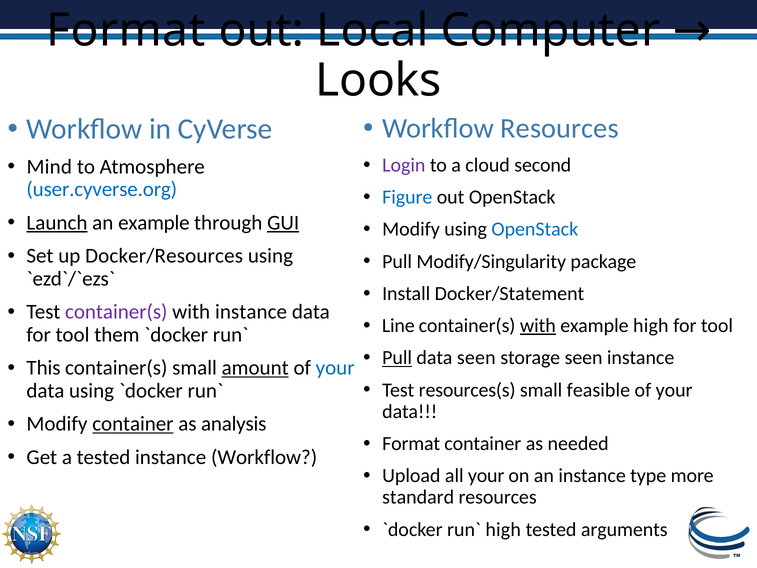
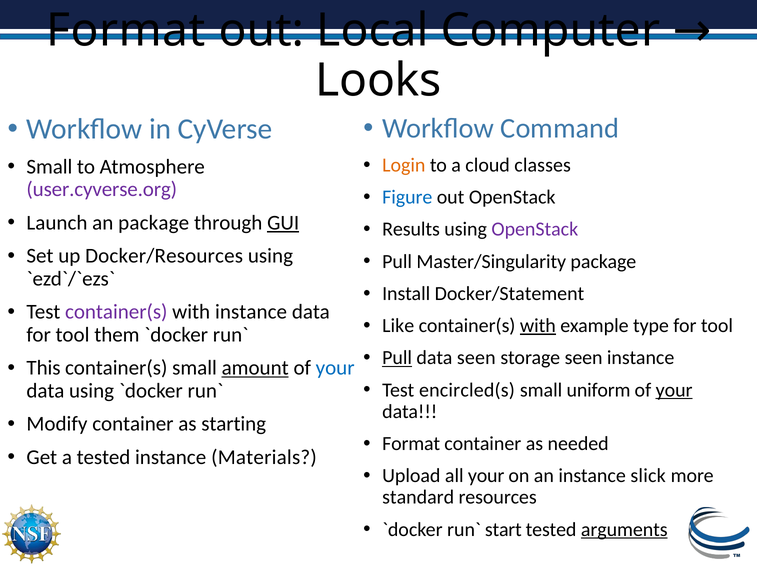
Workflow Resources: Resources -> Command
Login colour: purple -> orange
second: second -> classes
Mind at (49, 167): Mind -> Small
user.cyverse.org colour: blue -> purple
Launch underline: present -> none
an example: example -> package
Modify at (411, 229): Modify -> Results
OpenStack at (535, 229) colour: blue -> purple
Modify/Singularity: Modify/Singularity -> Master/Singularity
Line: Line -> Like
example high: high -> type
resources(s: resources(s -> encircled(s
feasible: feasible -> uniform
your at (674, 390) underline: none -> present
container at (133, 424) underline: present -> none
analysis: analysis -> starting
instance Workflow: Workflow -> Materials
type: type -> slick
high at (503, 529): high -> start
arguments underline: none -> present
